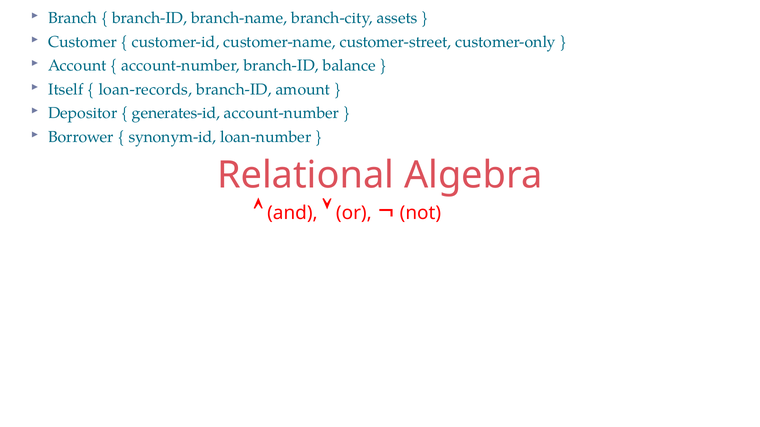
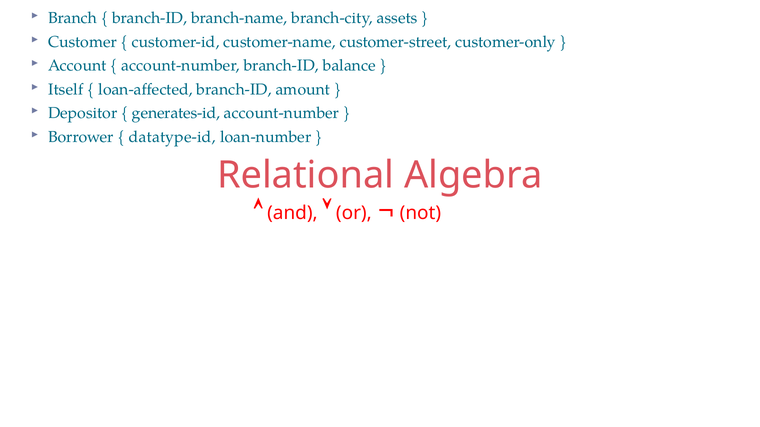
loan-records: loan-records -> loan-affected
synonym-id: synonym-id -> datatype-id
